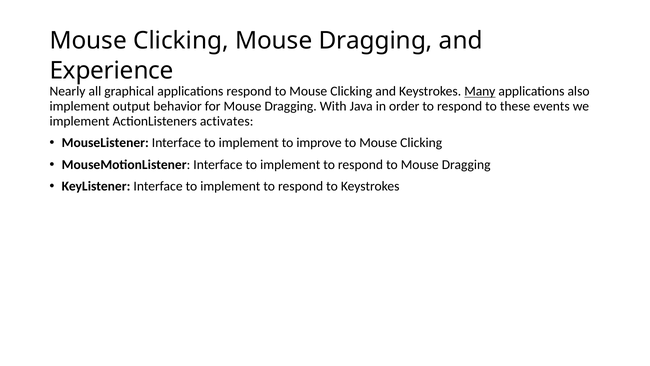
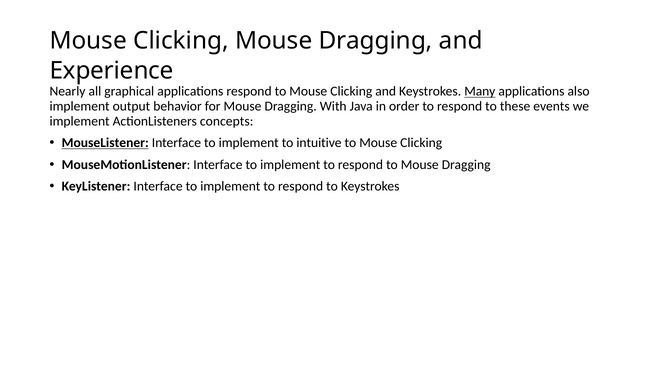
activates: activates -> concepts
MouseListener underline: none -> present
improve: improve -> intuitive
